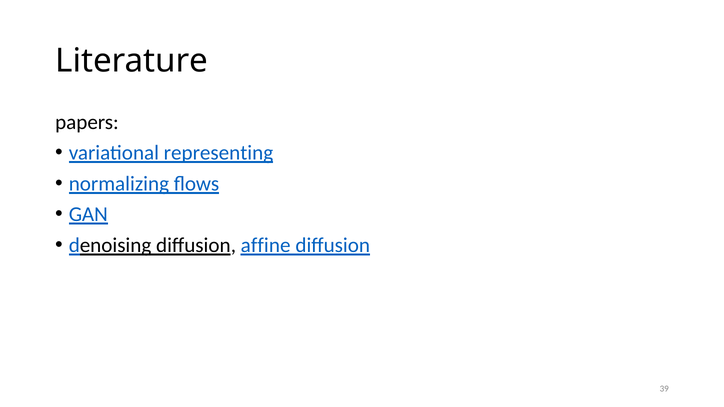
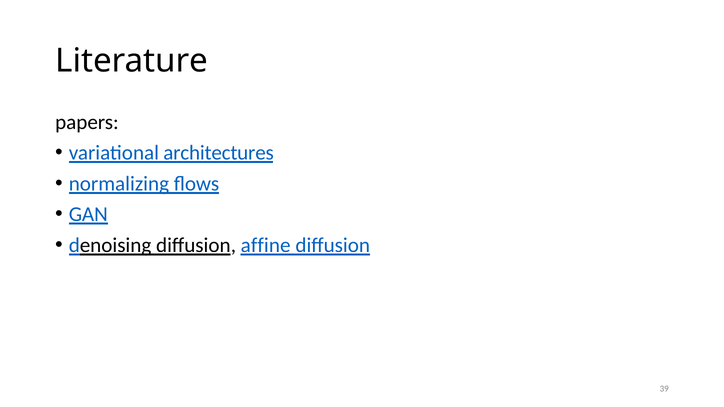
representing: representing -> architectures
